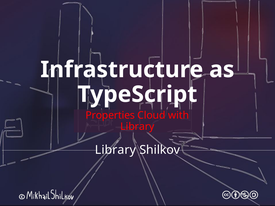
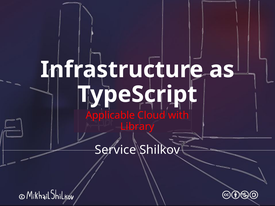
Properties: Properties -> Applicable
Library at (115, 150): Library -> Service
